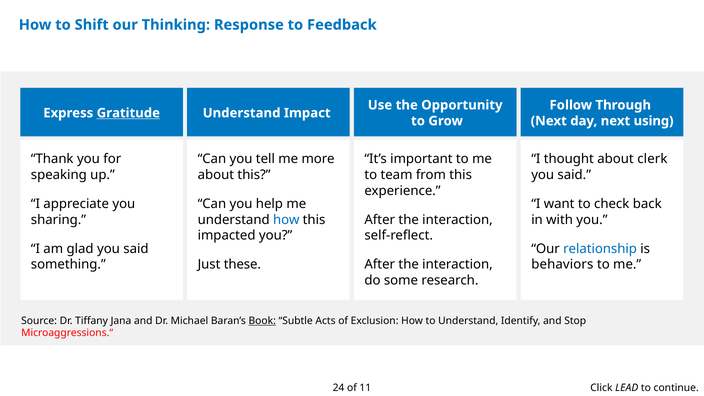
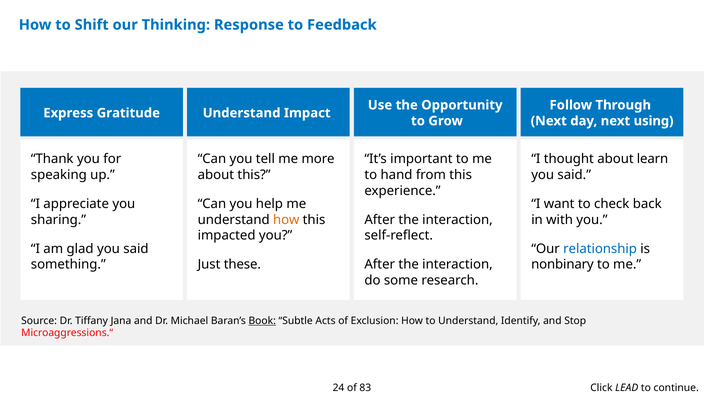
Gratitude underline: present -> none
clerk: clerk -> learn
team: team -> hand
how at (286, 220) colour: blue -> orange
behaviors: behaviors -> nonbinary
11: 11 -> 83
